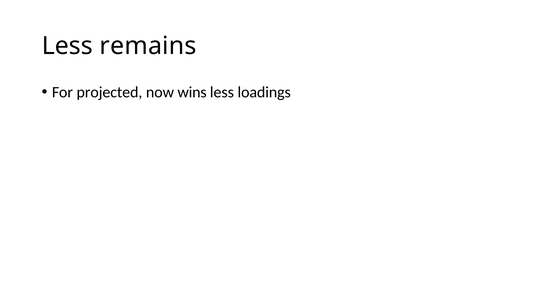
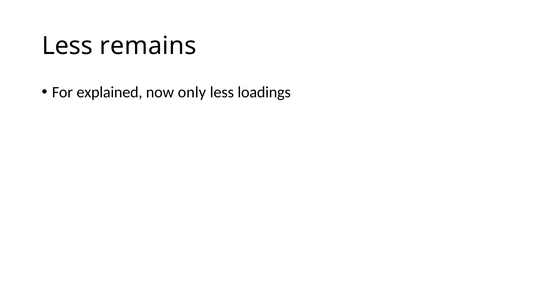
projected: projected -> explained
wins: wins -> only
